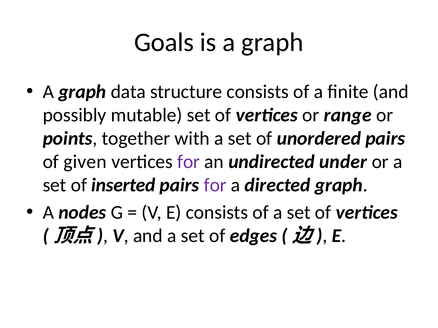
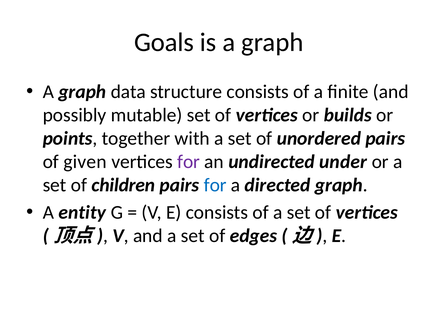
range: range -> builds
inserted: inserted -> children
for at (215, 185) colour: purple -> blue
nodes: nodes -> entity
